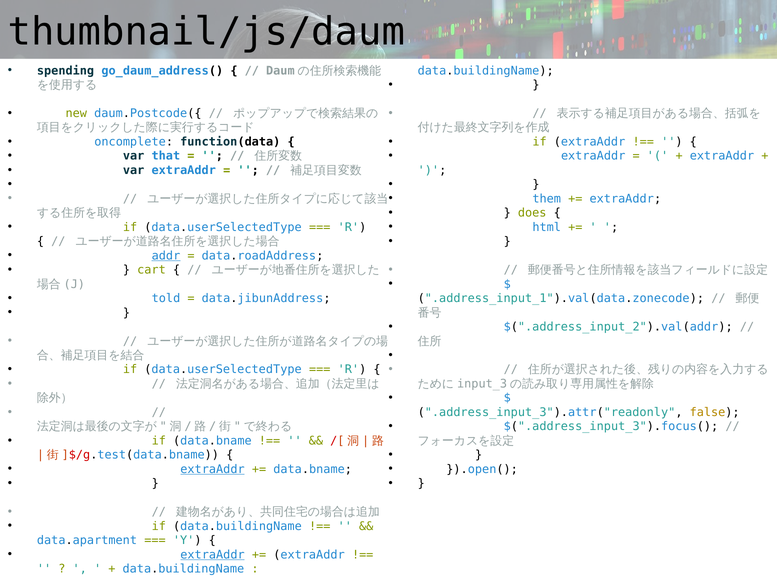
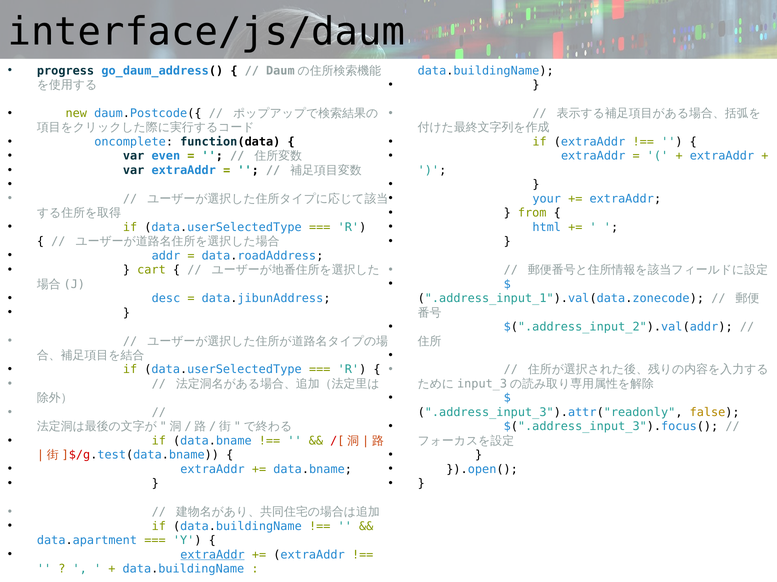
thumbnail/js/daum: thumbnail/js/daum -> interface/js/daum
spending: spending -> progress
that: that -> even
them: them -> your
does: does -> from
addr underline: present -> none
told: told -> desc
extraAddr at (212, 470) underline: present -> none
